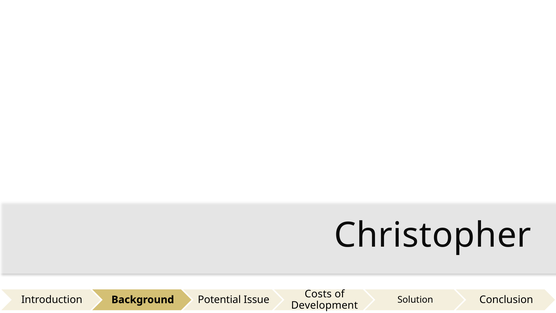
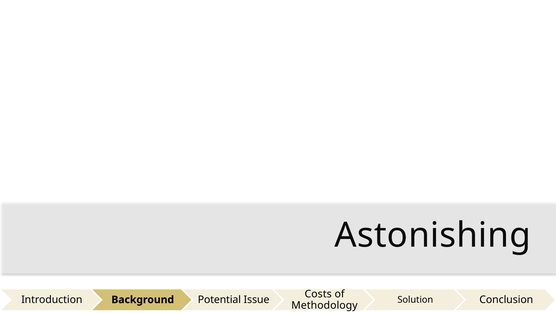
Christopher: Christopher -> Astonishing
Development: Development -> Methodology
